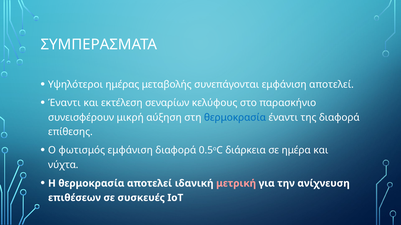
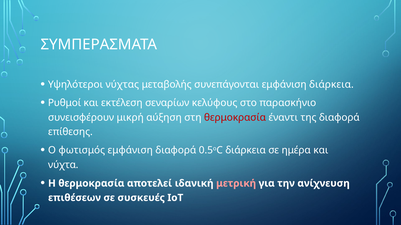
ημέρας: ημέρας -> νύχτας
εμφάνιση αποτελεί: αποτελεί -> διάρκεια
Έναντι at (64, 103): Έναντι -> Ρυθμοί
θερμοκρασία at (235, 118) colour: blue -> red
